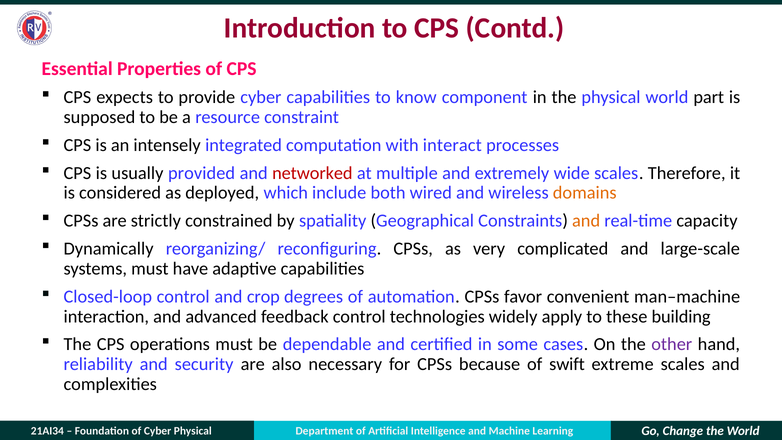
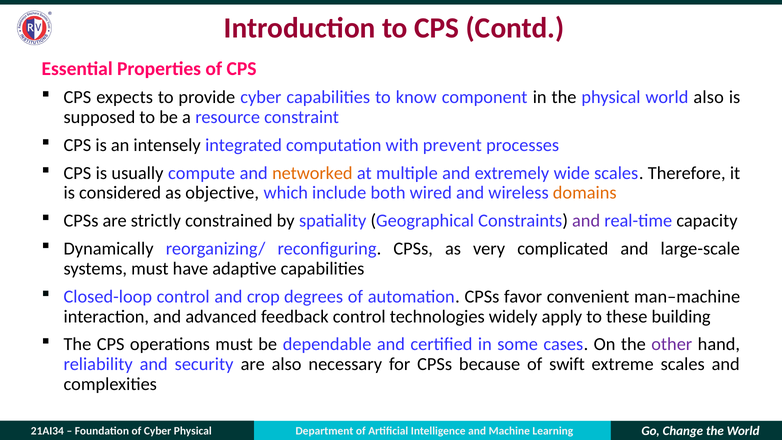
world part: part -> also
interact: interact -> prevent
provided: provided -> compute
networked colour: red -> orange
deployed: deployed -> objective
and at (586, 221) colour: orange -> purple
